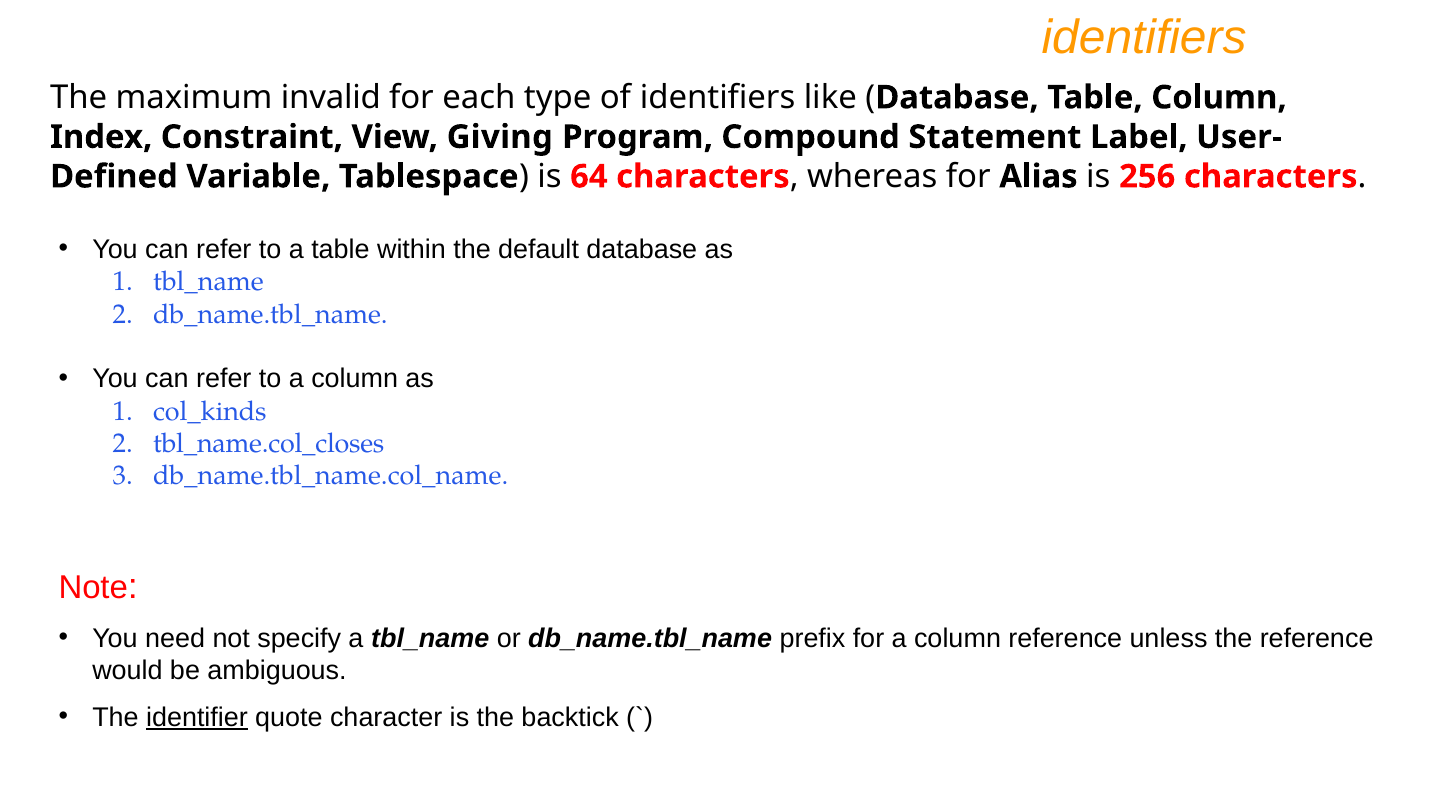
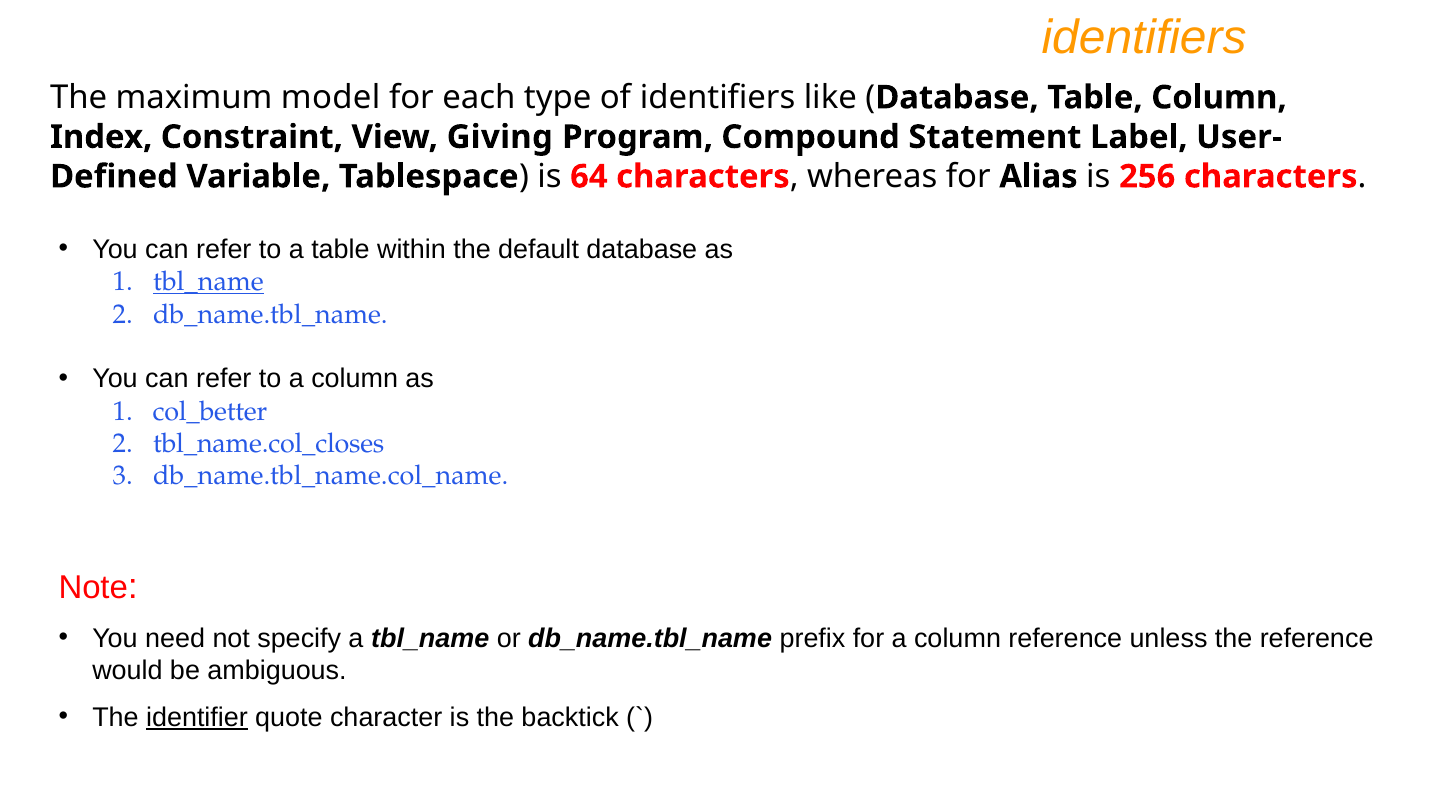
invalid: invalid -> model
tbl_name at (208, 282) underline: none -> present
col_kinds: col_kinds -> col_better
